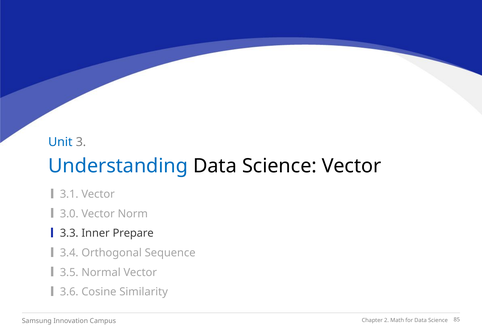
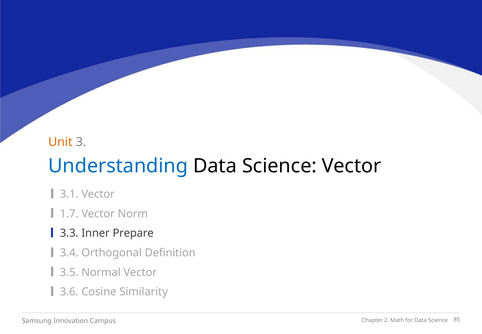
Unit colour: blue -> orange
3.0: 3.0 -> 1.7
Sequence: Sequence -> Definition
